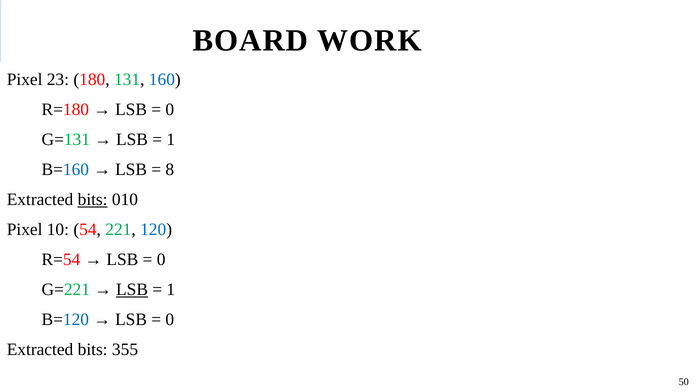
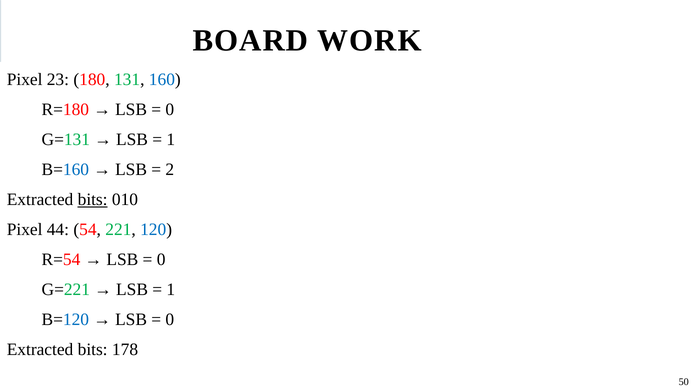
8: 8 -> 2
10: 10 -> 44
LSB at (132, 290) underline: present -> none
355: 355 -> 178
